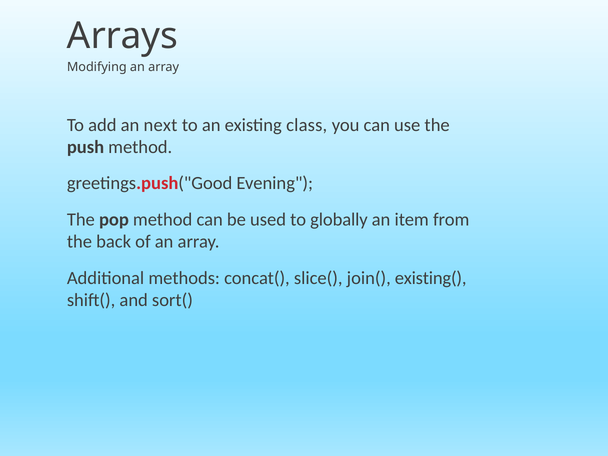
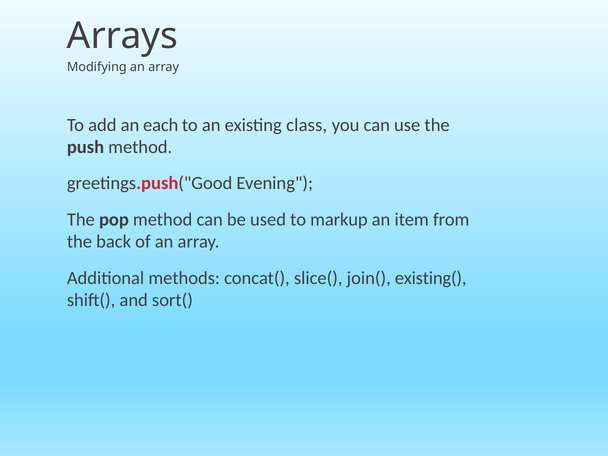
next: next -> each
globally: globally -> markup
